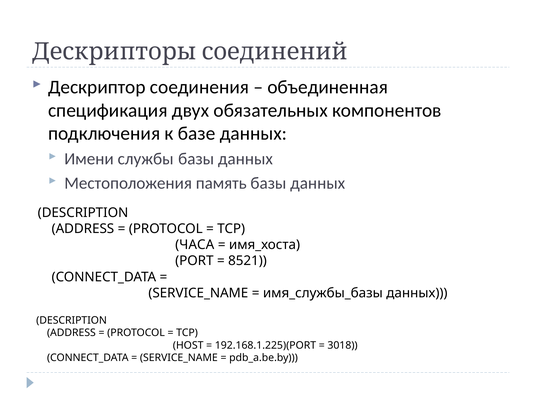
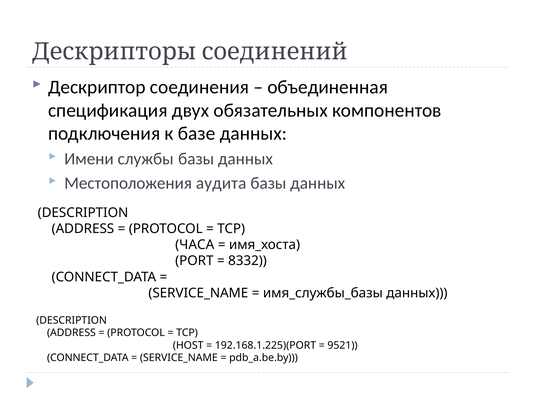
память: память -> аудита
8521: 8521 -> 8332
3018: 3018 -> 9521
